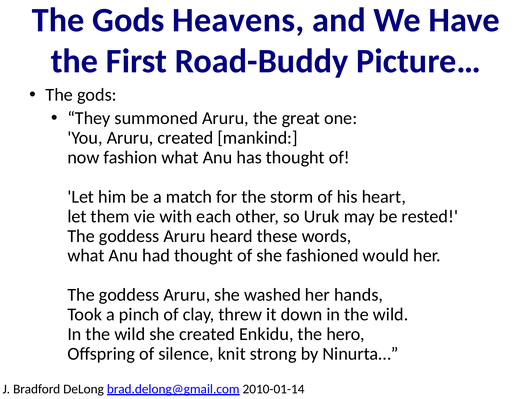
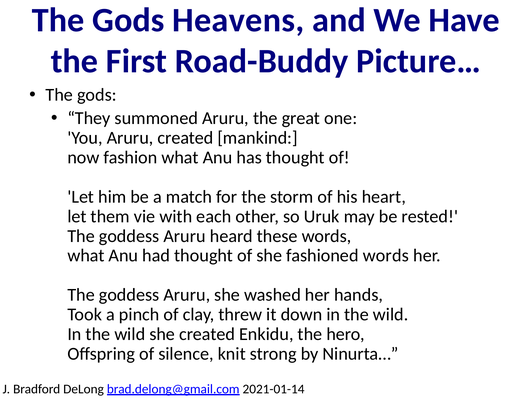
fashioned would: would -> words
2010-01-14: 2010-01-14 -> 2021-01-14
